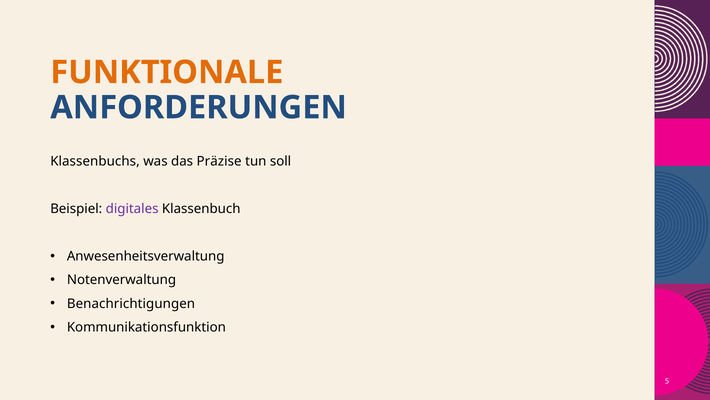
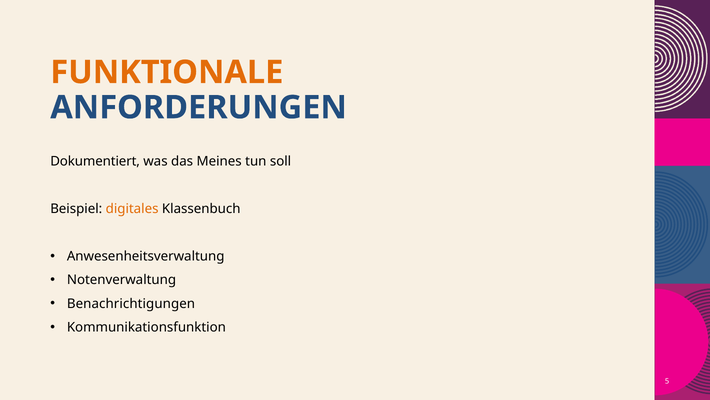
Klassenbuchs: Klassenbuchs -> Dokumentiert
Präzise: Präzise -> Meines
digitales colour: purple -> orange
